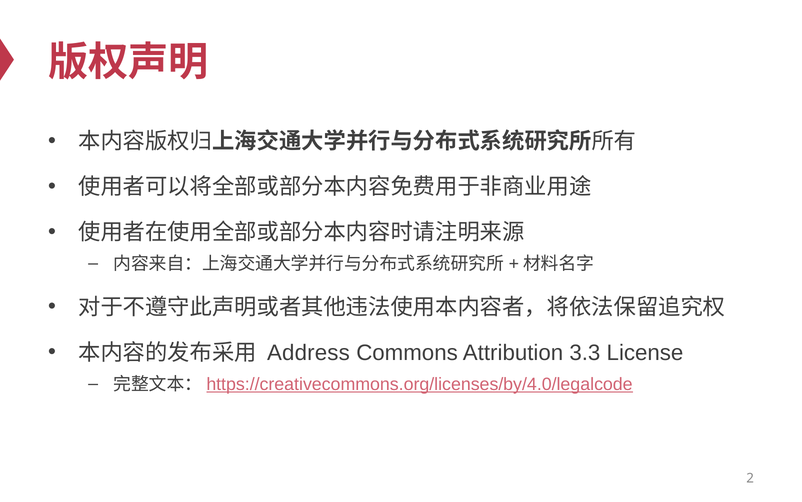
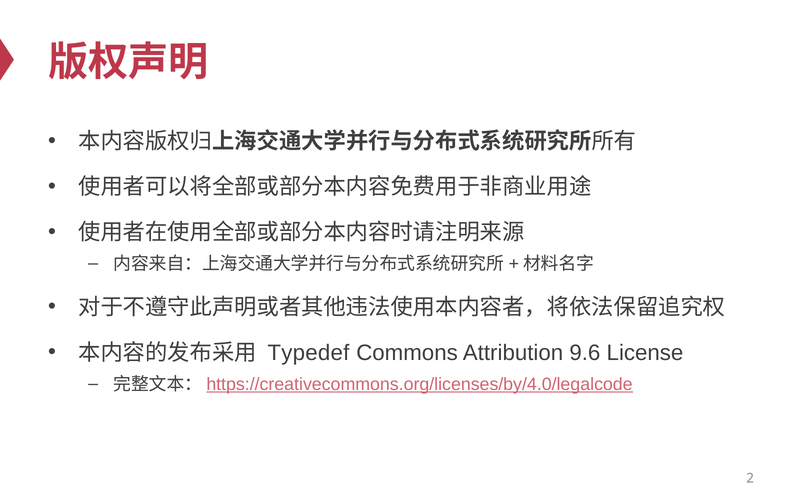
Address: Address -> Typedef
3.3: 3.3 -> 9.6
